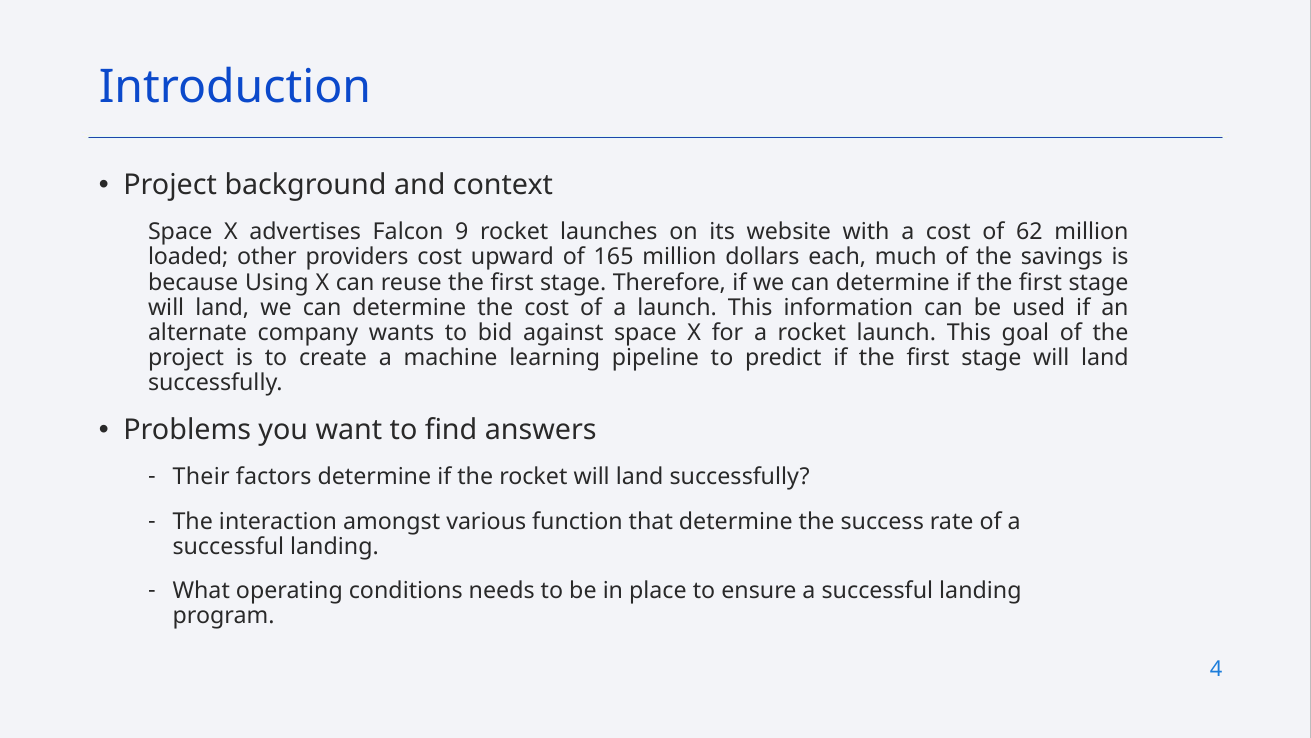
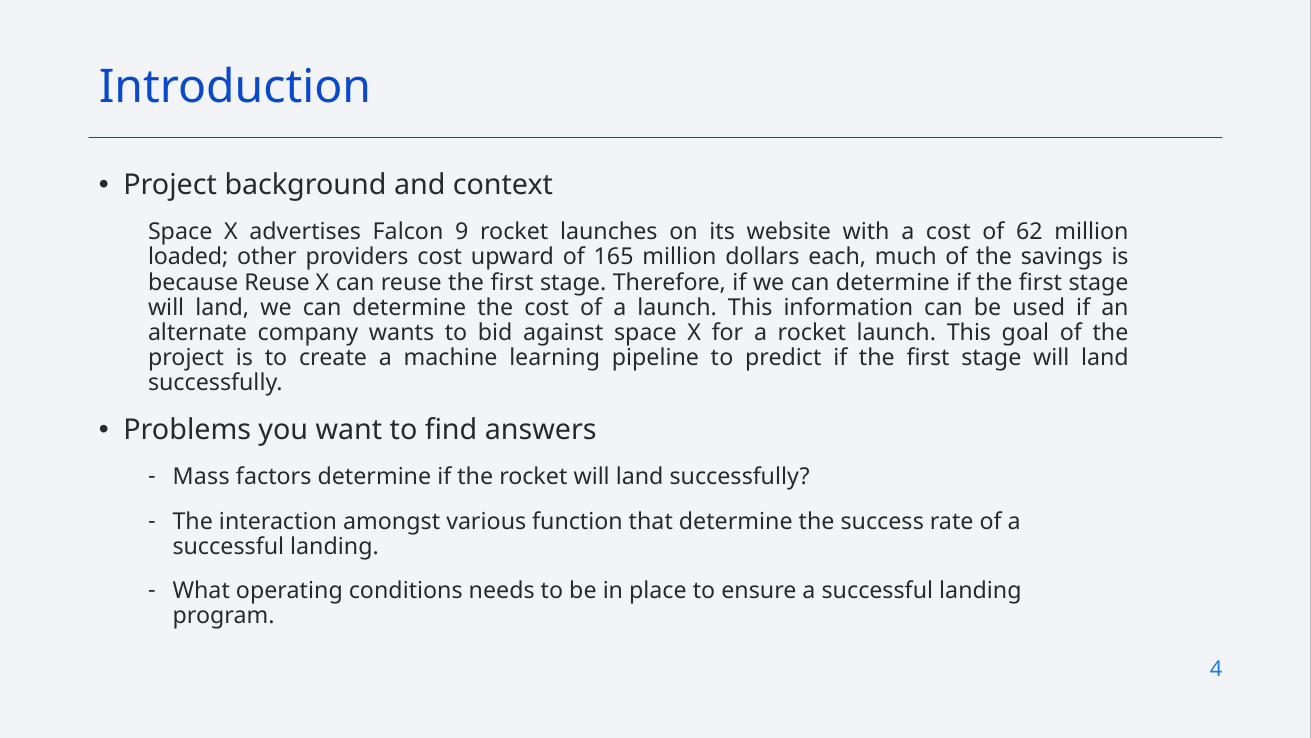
because Using: Using -> Reuse
Their: Their -> Mass
